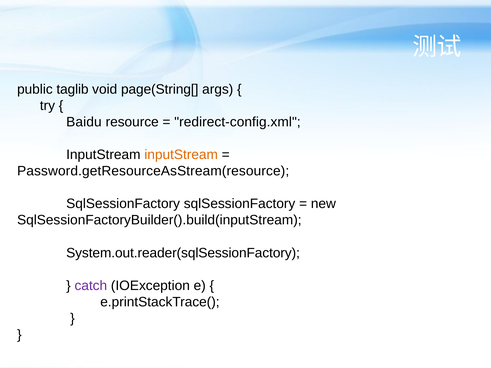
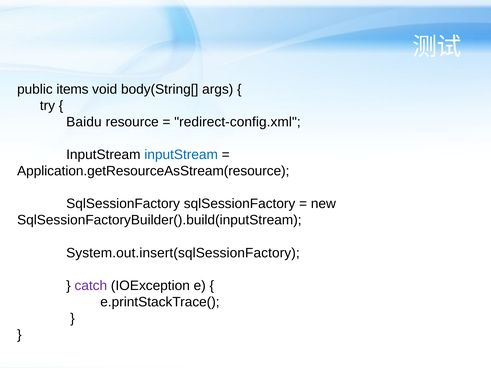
taglib: taglib -> items
page(String[: page(String[ -> body(String[
inputStream at (181, 155) colour: orange -> blue
Password.getResourceAsStream(resource: Password.getResourceAsStream(resource -> Application.getResourceAsStream(resource
System.out.reader(sqlSessionFactory: System.out.reader(sqlSessionFactory -> System.out.insert(sqlSessionFactory
